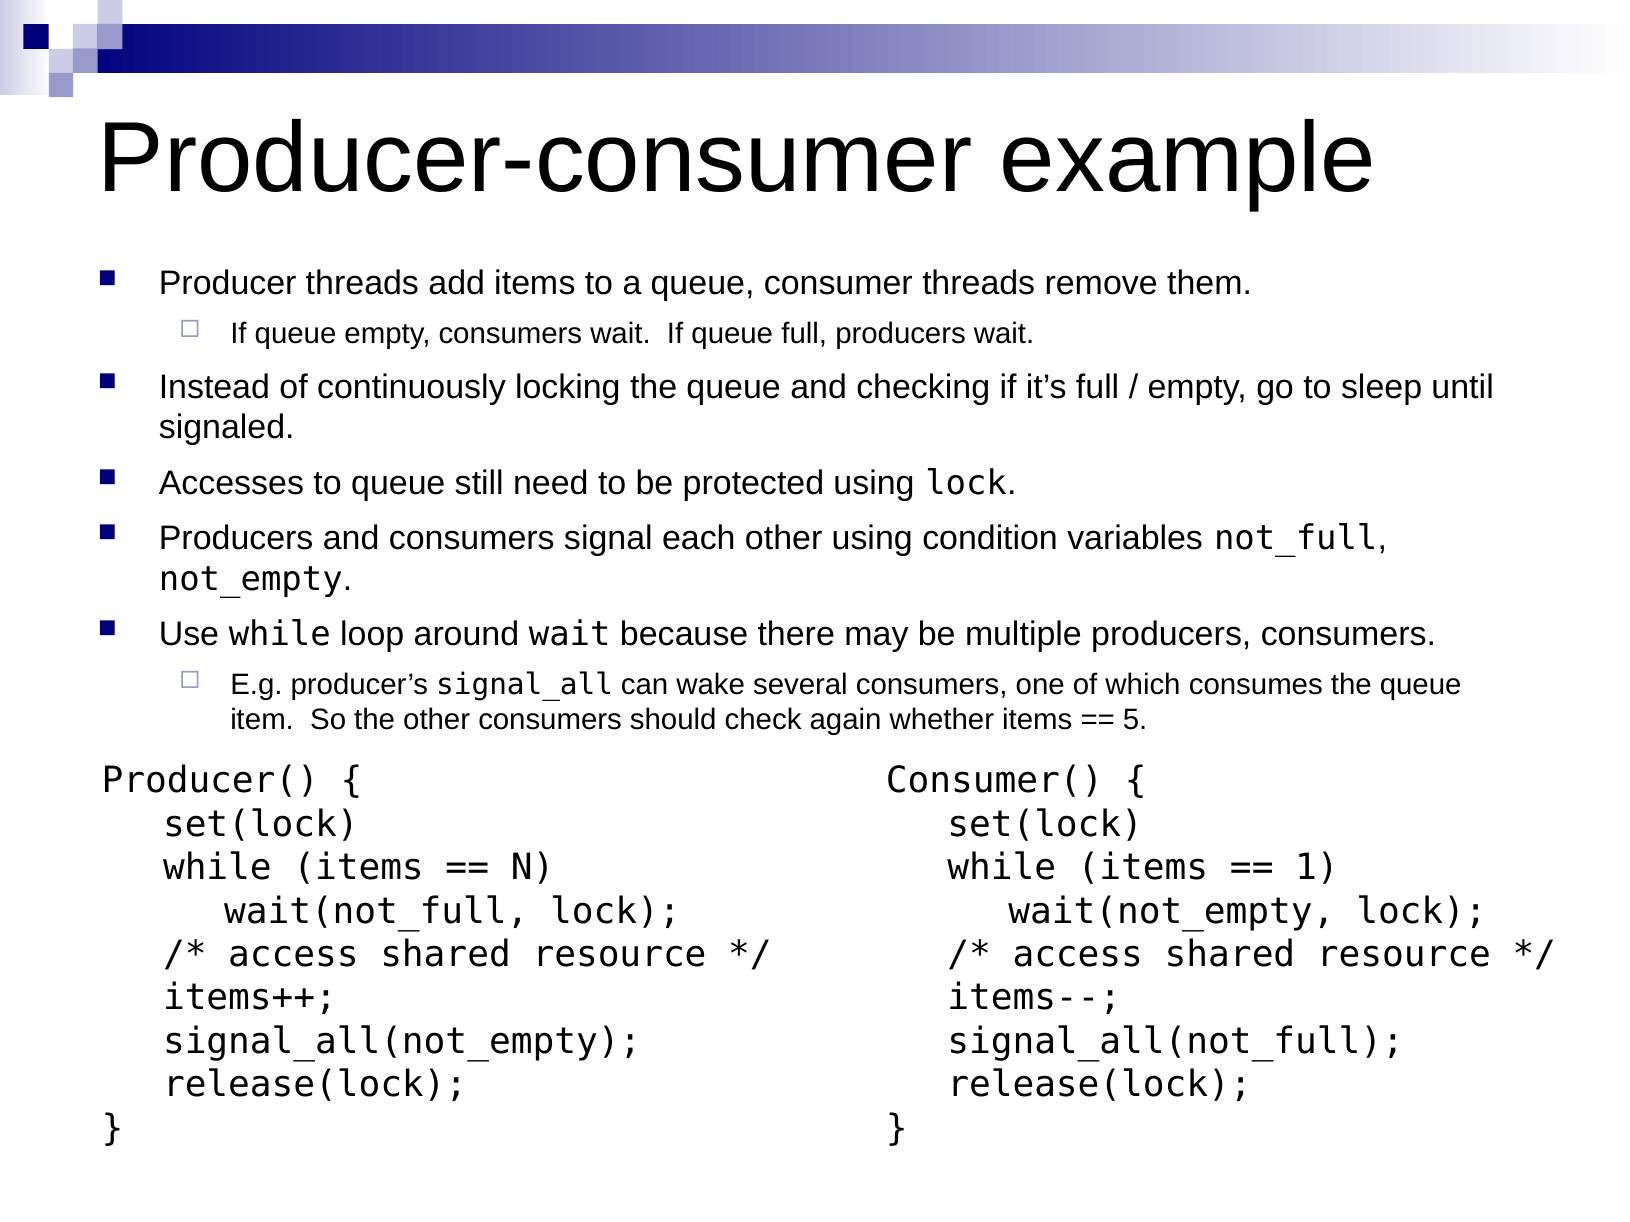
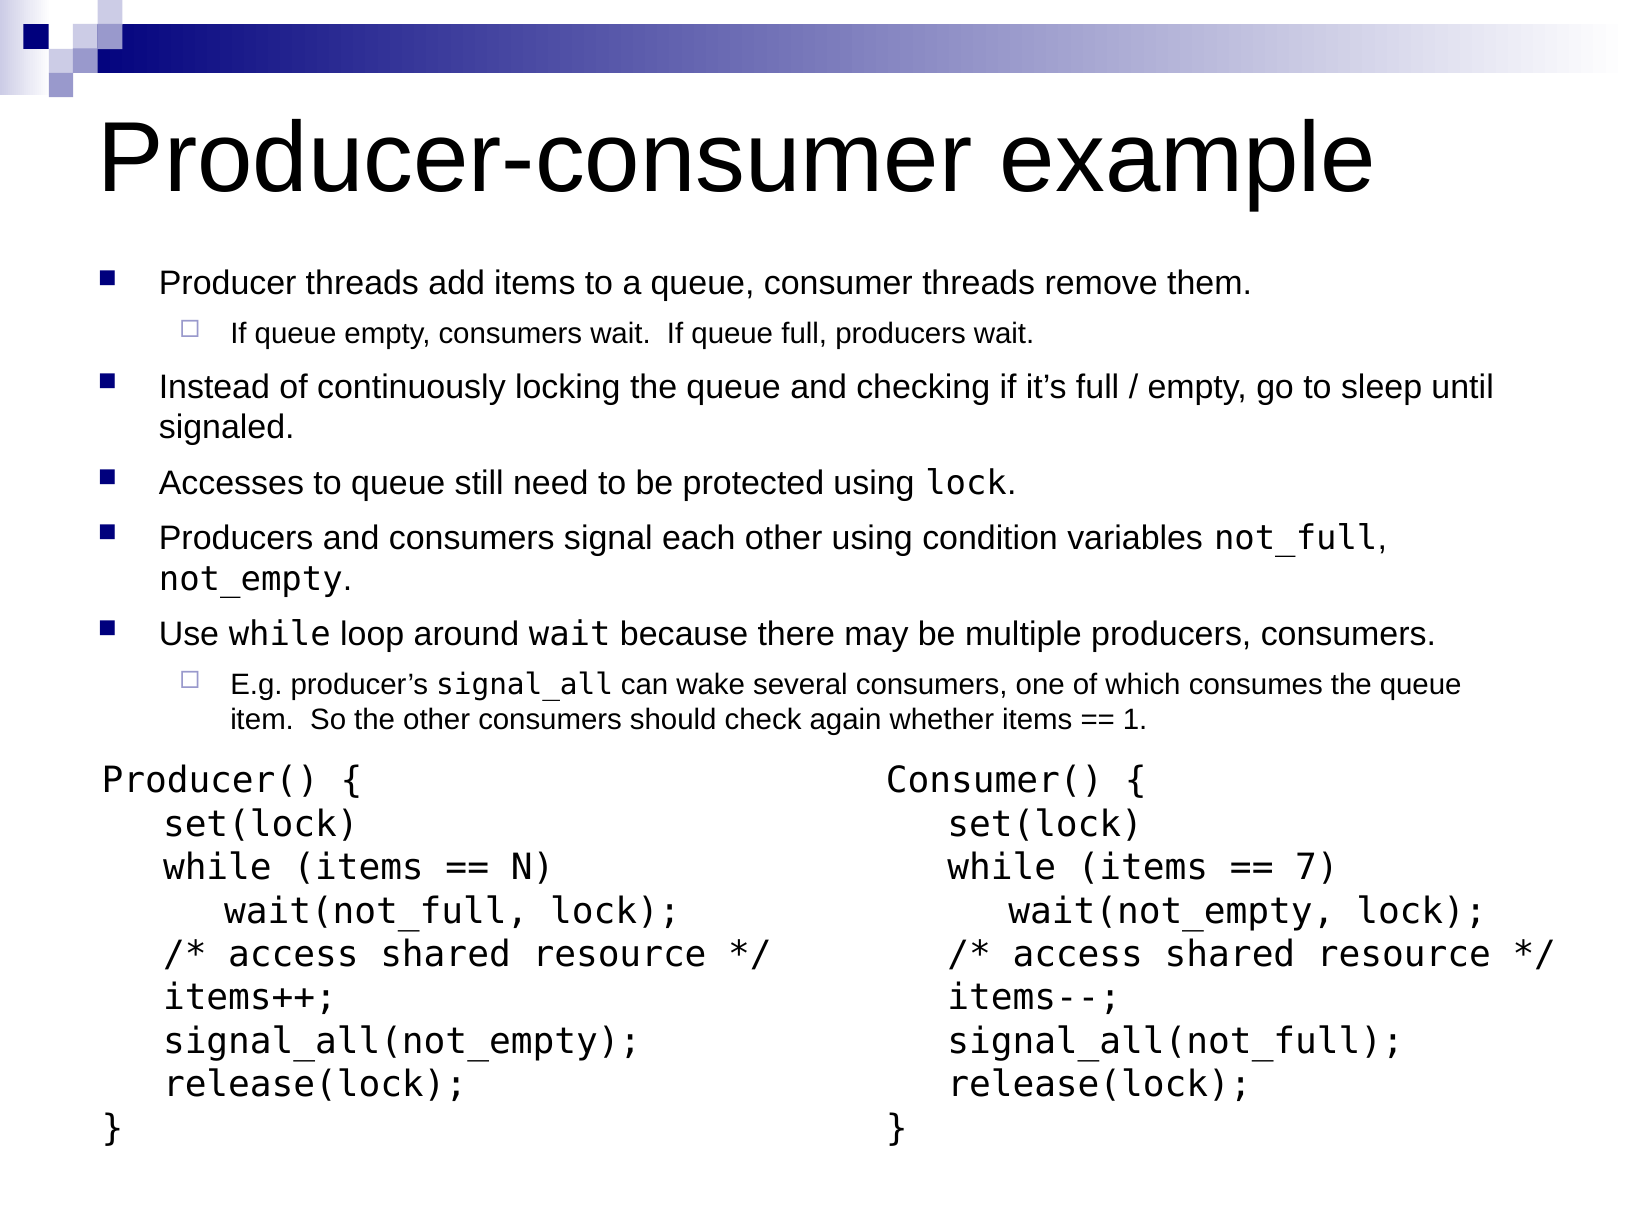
5: 5 -> 1
1: 1 -> 7
